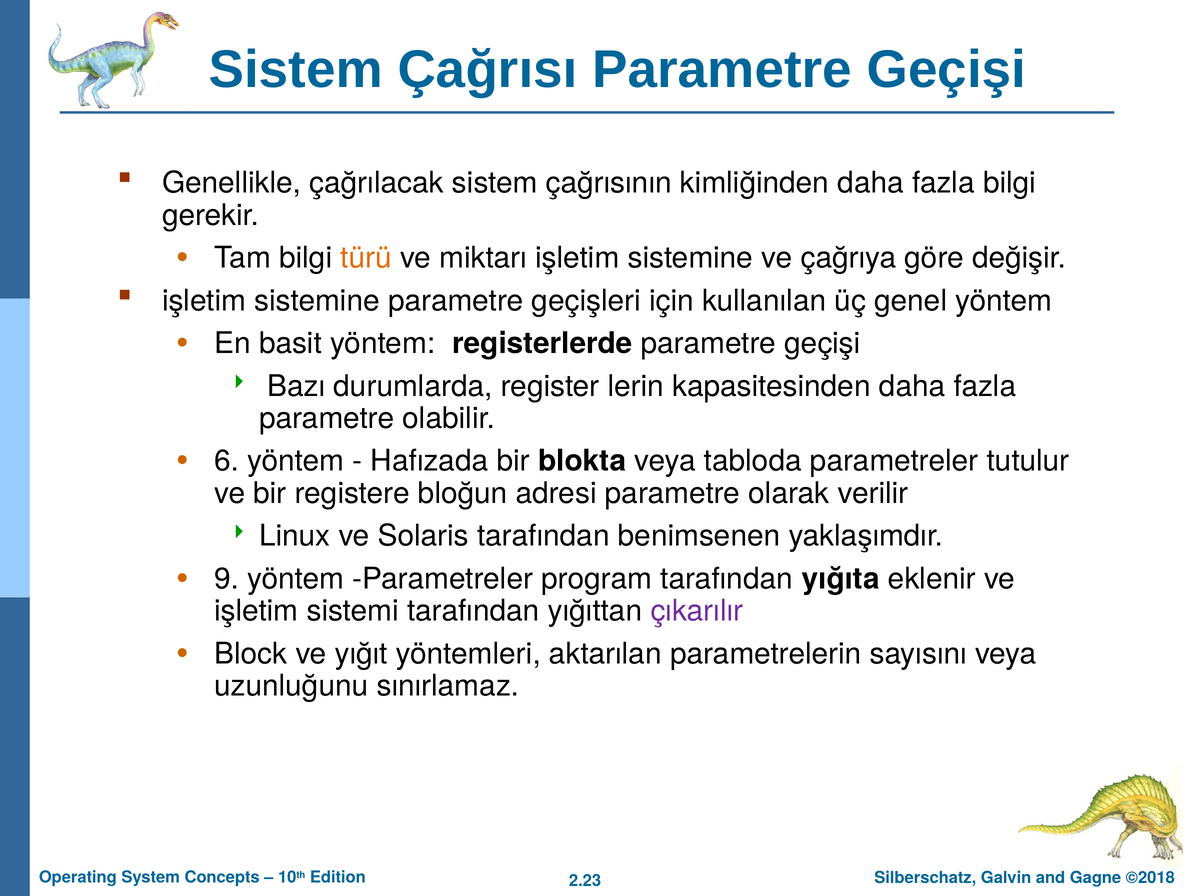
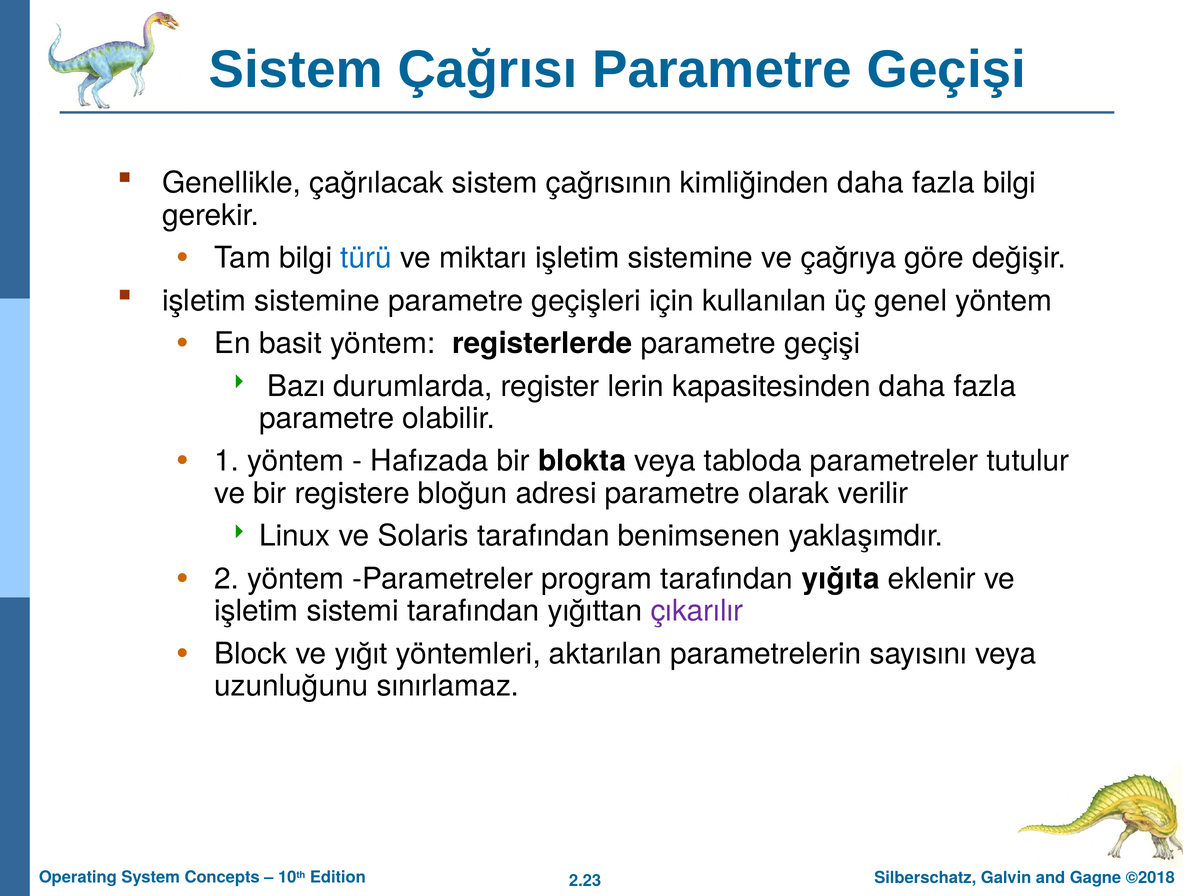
türü colour: orange -> blue
6: 6 -> 1
9: 9 -> 2
